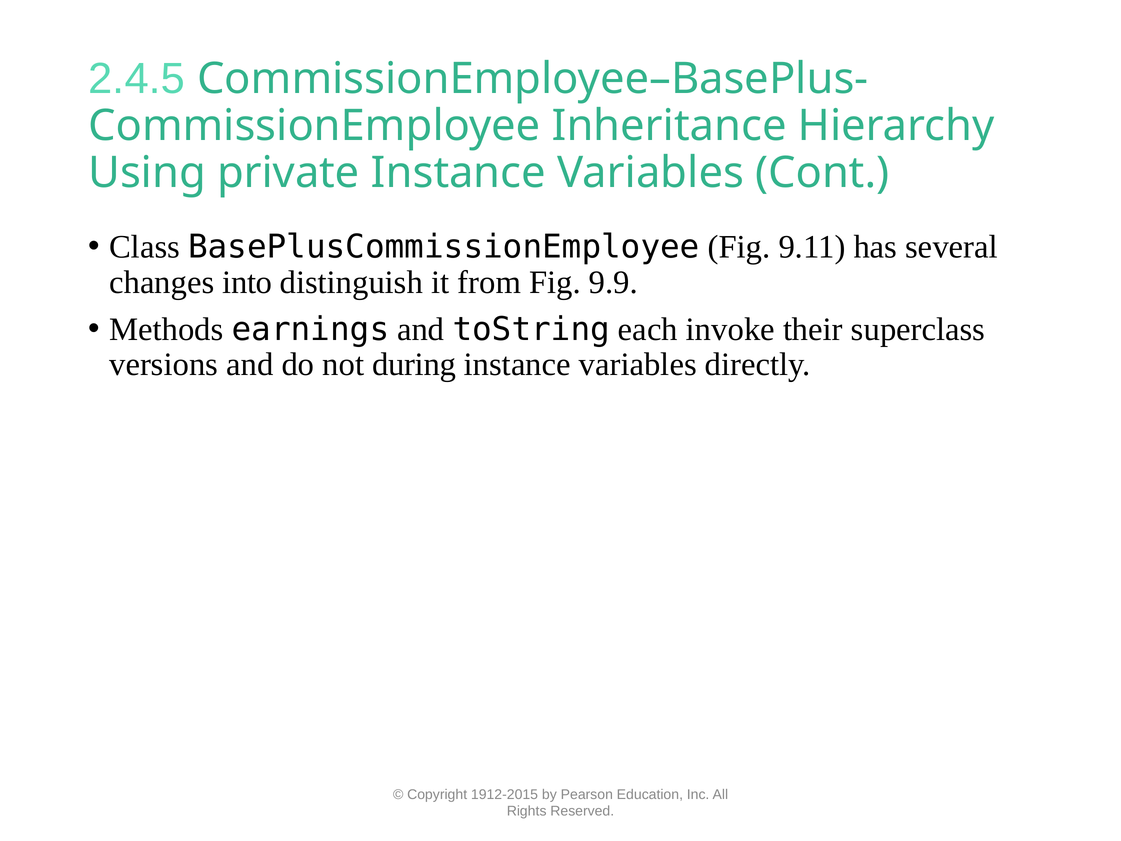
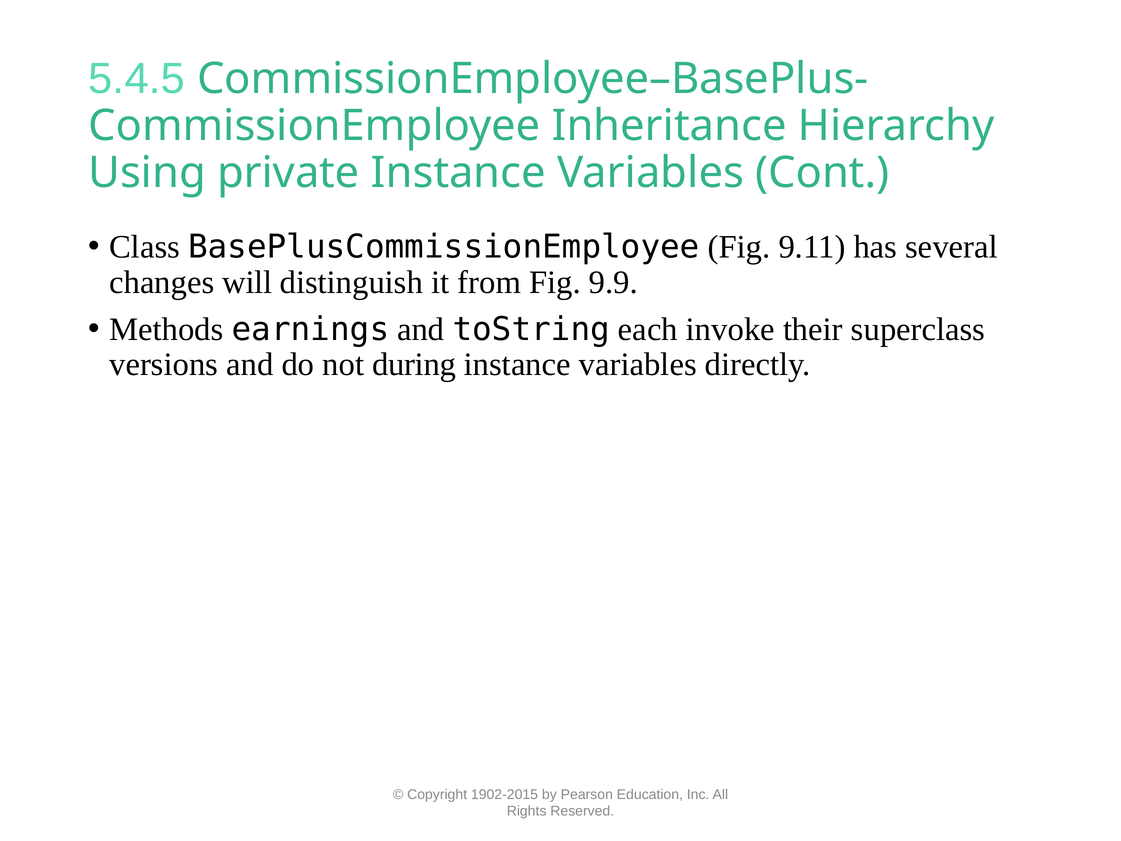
2.4.5: 2.4.5 -> 5.4.5
into: into -> will
1912-2015: 1912-2015 -> 1902-2015
